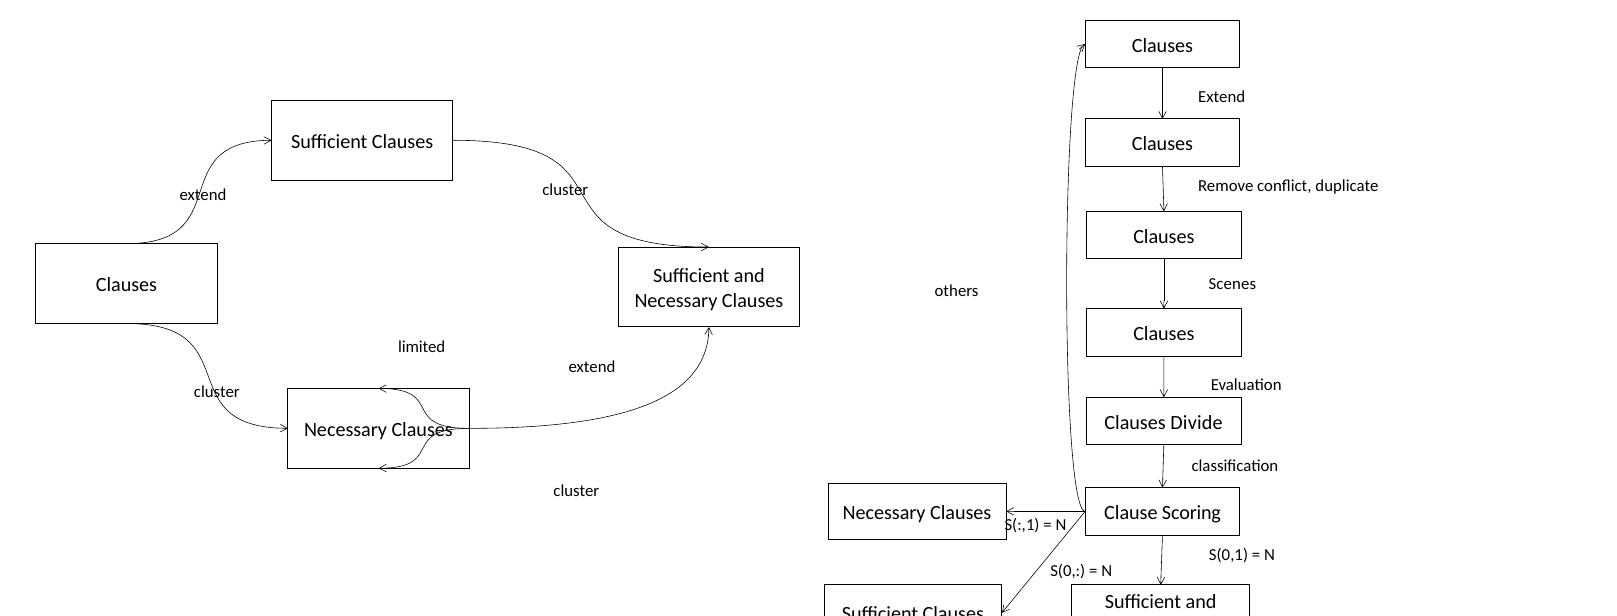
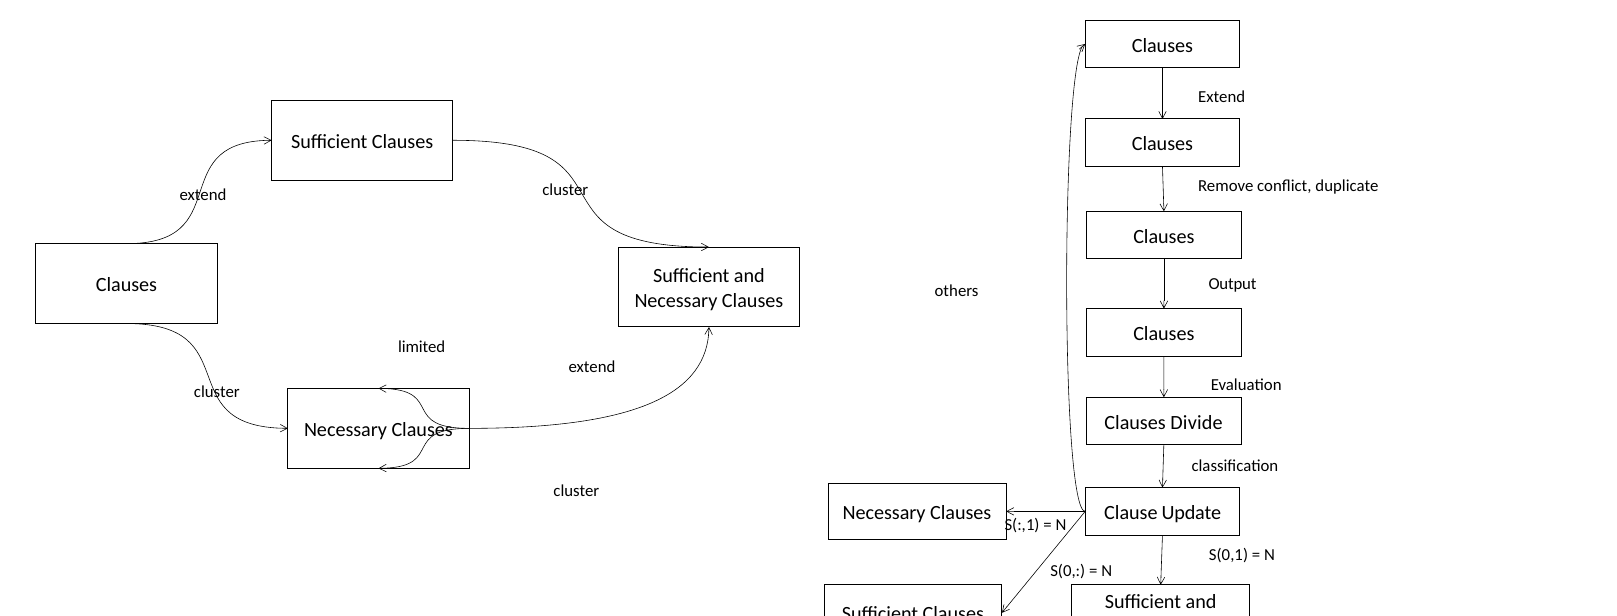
Scenes: Scenes -> Output
Scoring: Scoring -> Update
